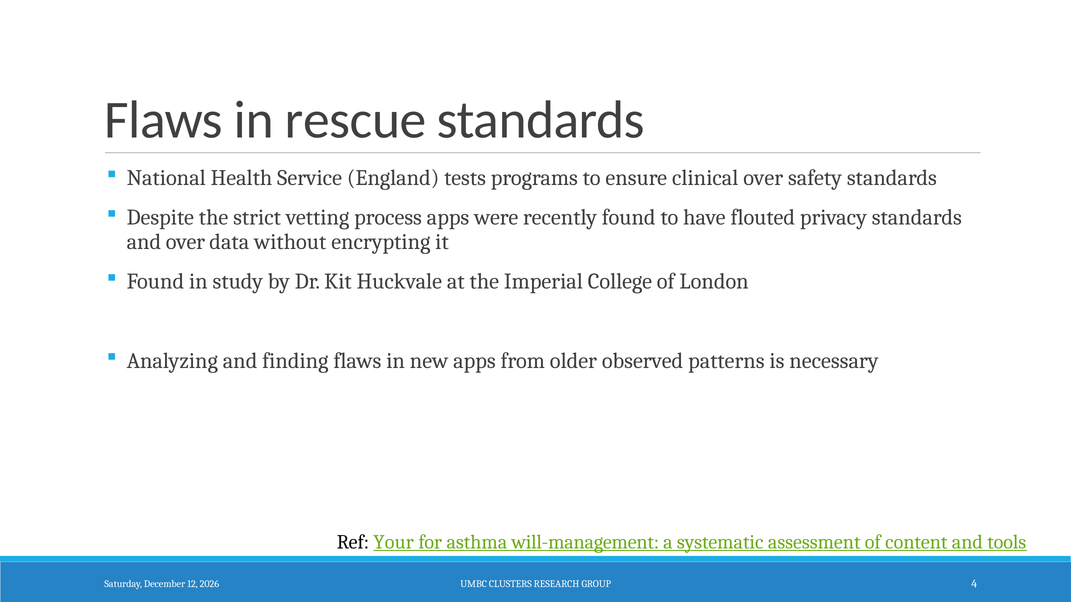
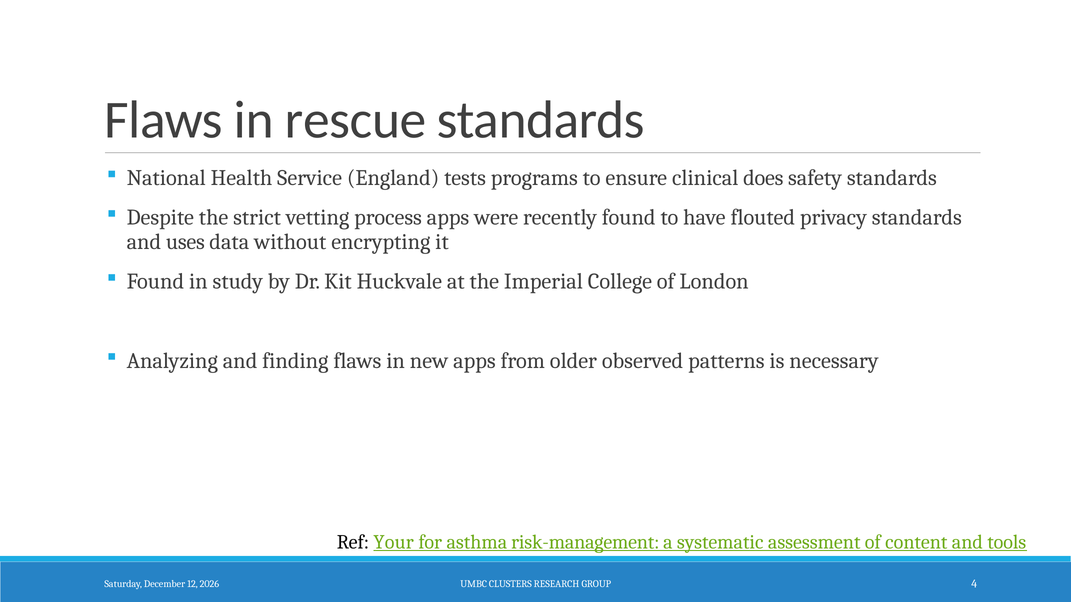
clinical over: over -> does
and over: over -> uses
will-management: will-management -> risk-management
